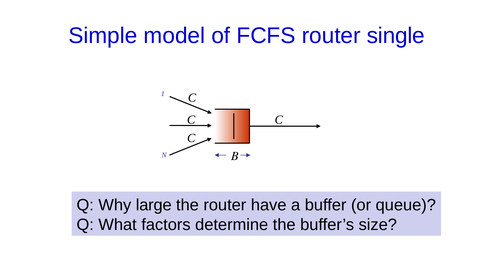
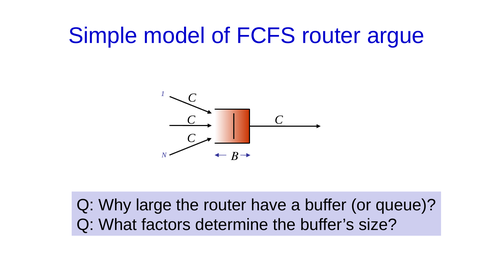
single: single -> argue
